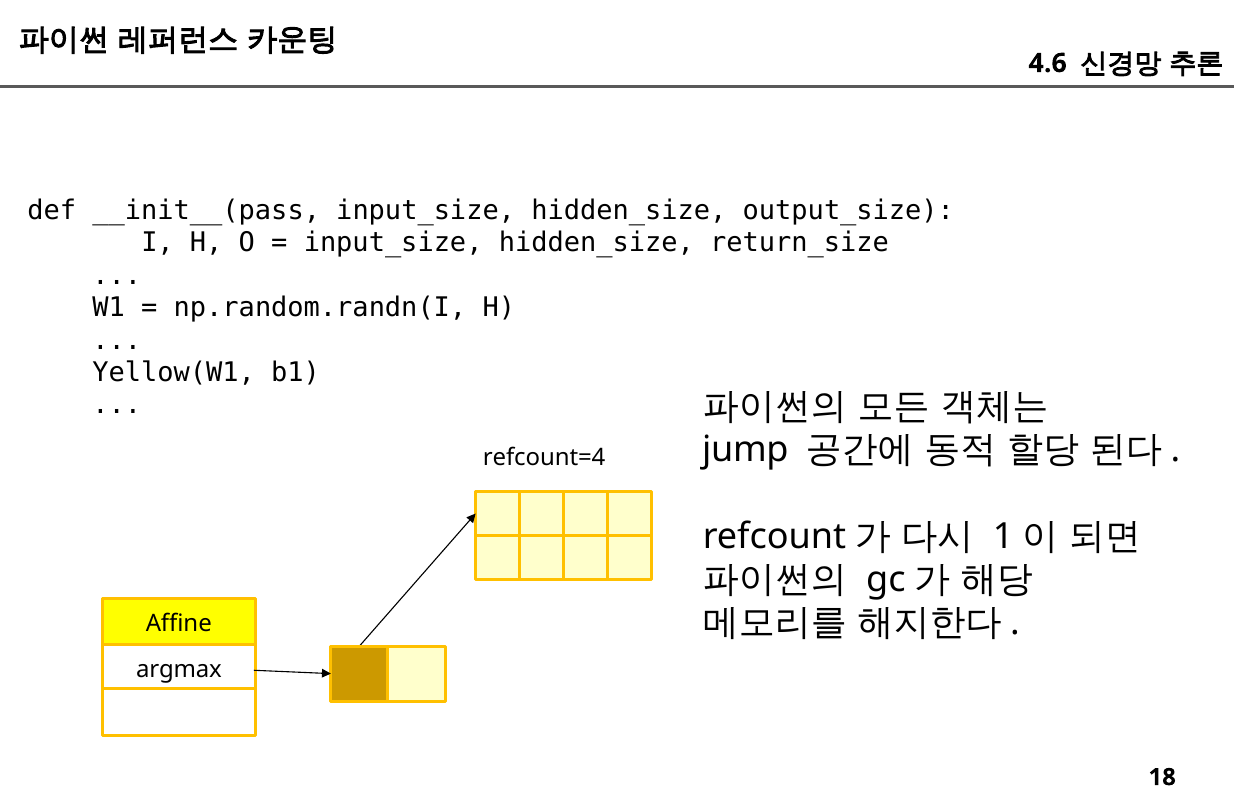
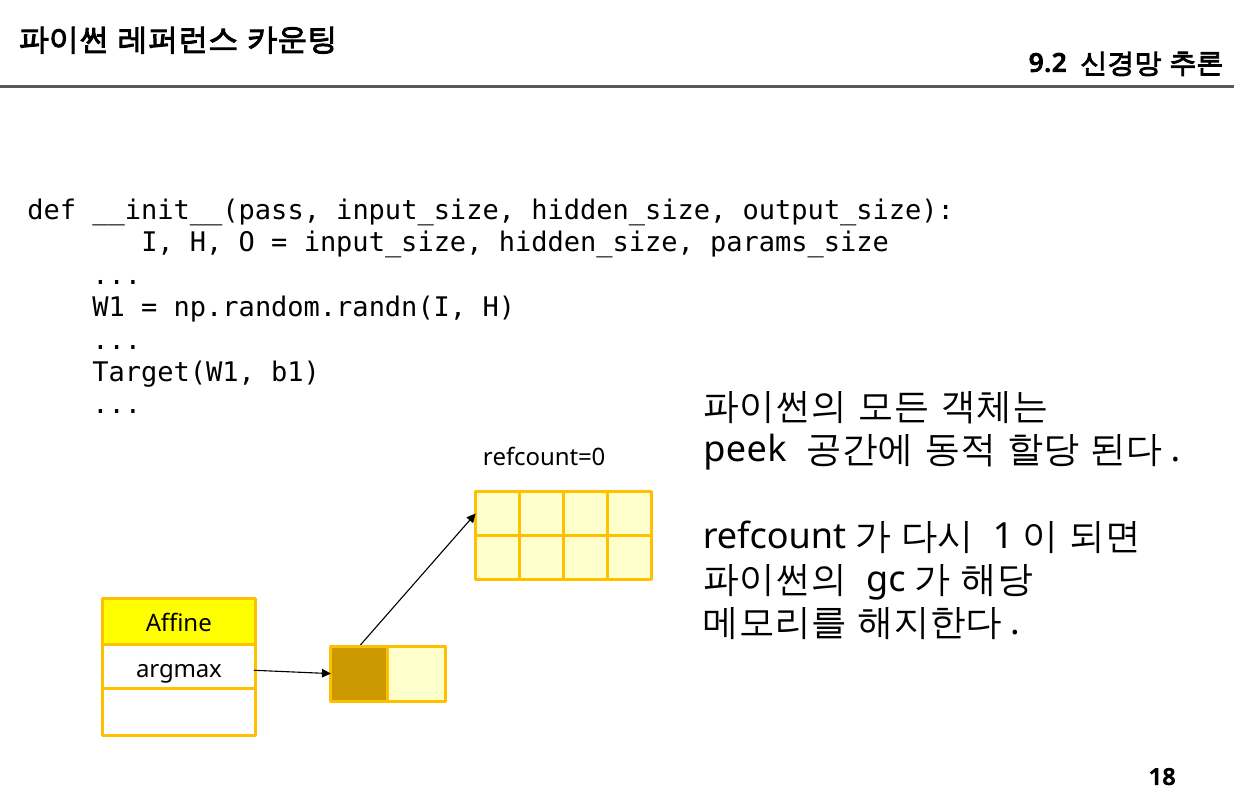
4.6: 4.6 -> 9.2
return_size: return_size -> params_size
Yellow(W1: Yellow(W1 -> Target(W1
jump: jump -> peek
refcount=4: refcount=4 -> refcount=0
